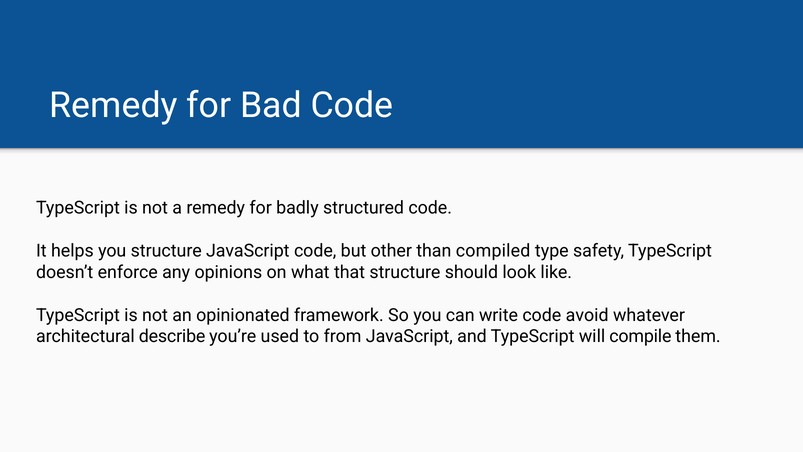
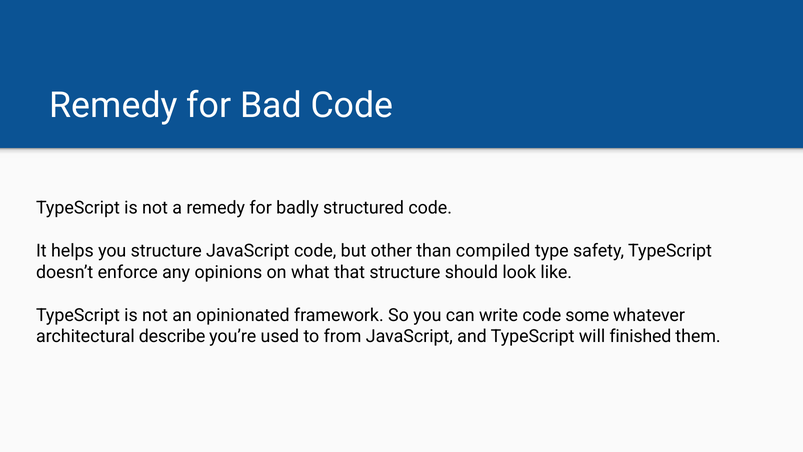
avoid: avoid -> some
compile: compile -> finished
